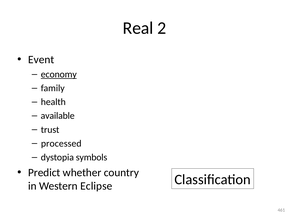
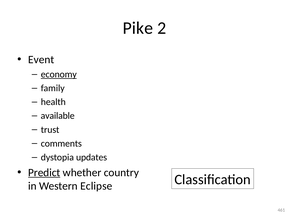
Real: Real -> Pike
processed: processed -> comments
symbols: symbols -> updates
Predict underline: none -> present
